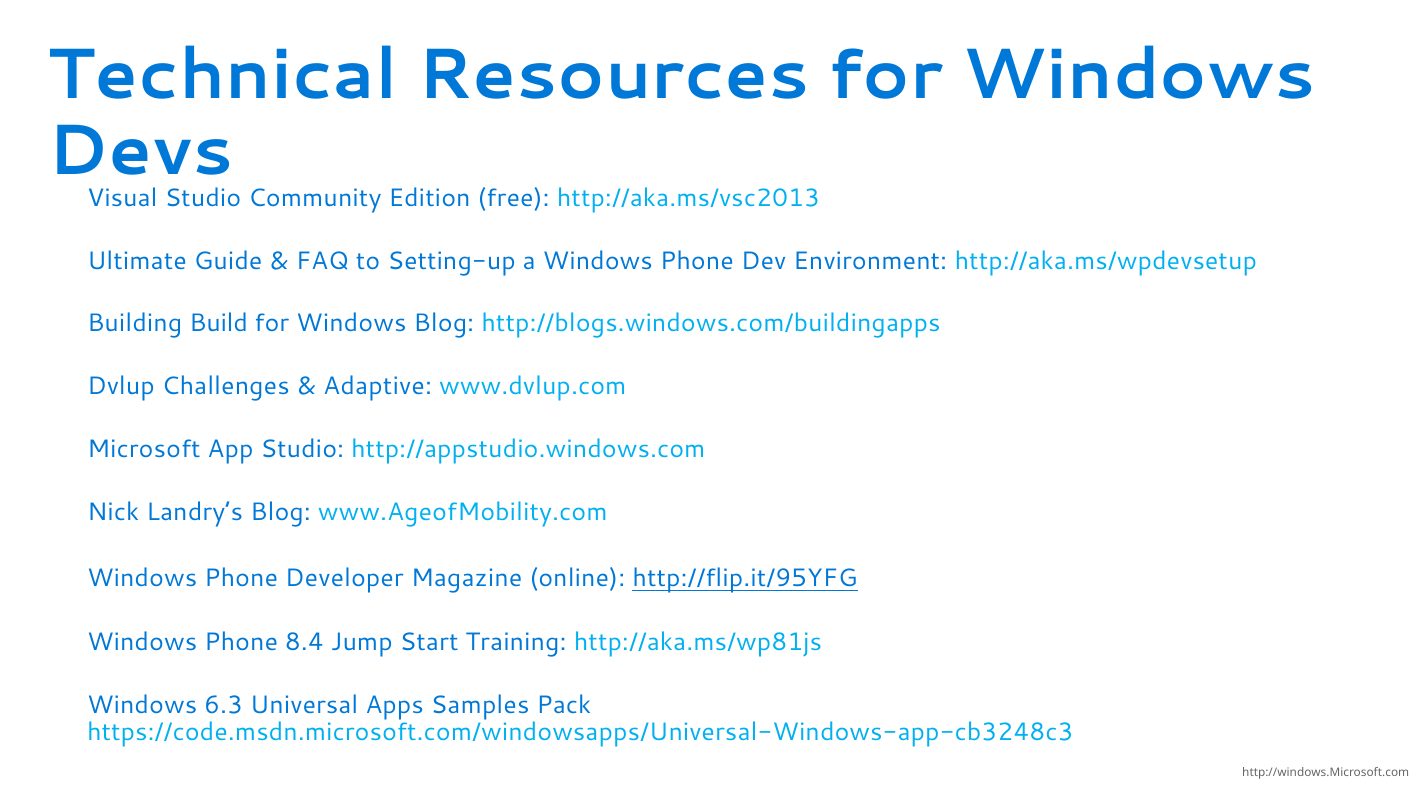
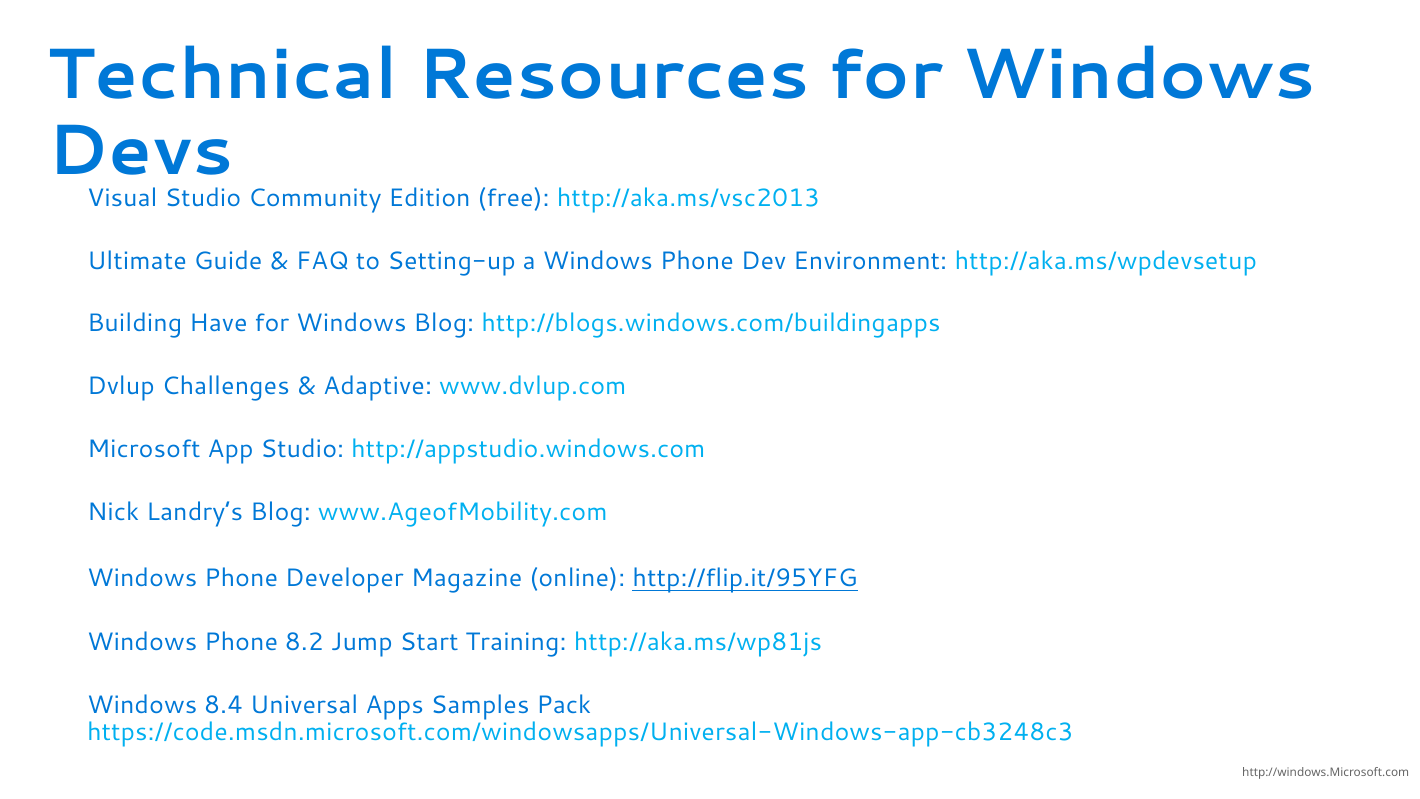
Build: Build -> Have
8.4: 8.4 -> 8.2
6.3: 6.3 -> 8.4
